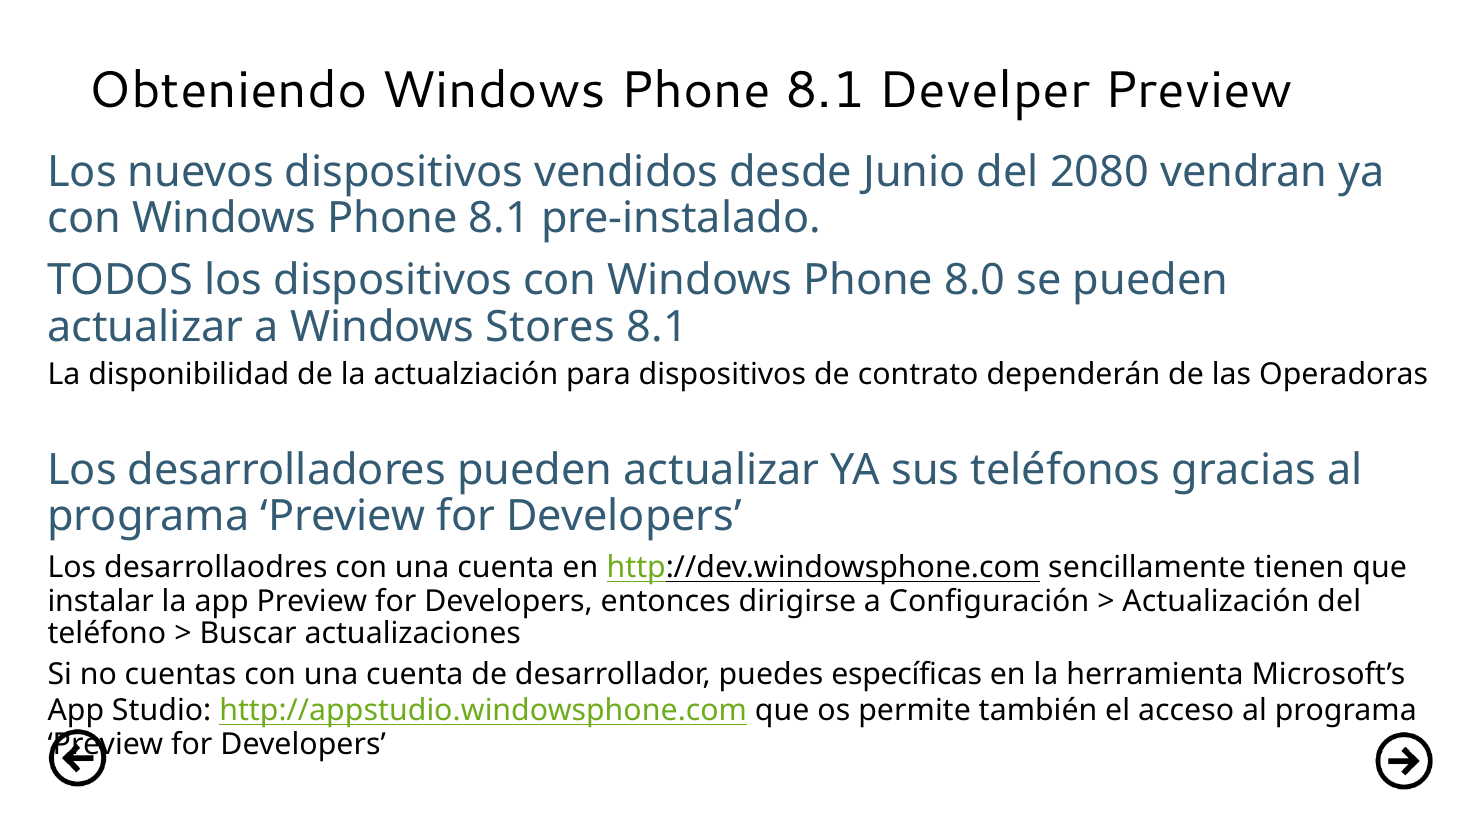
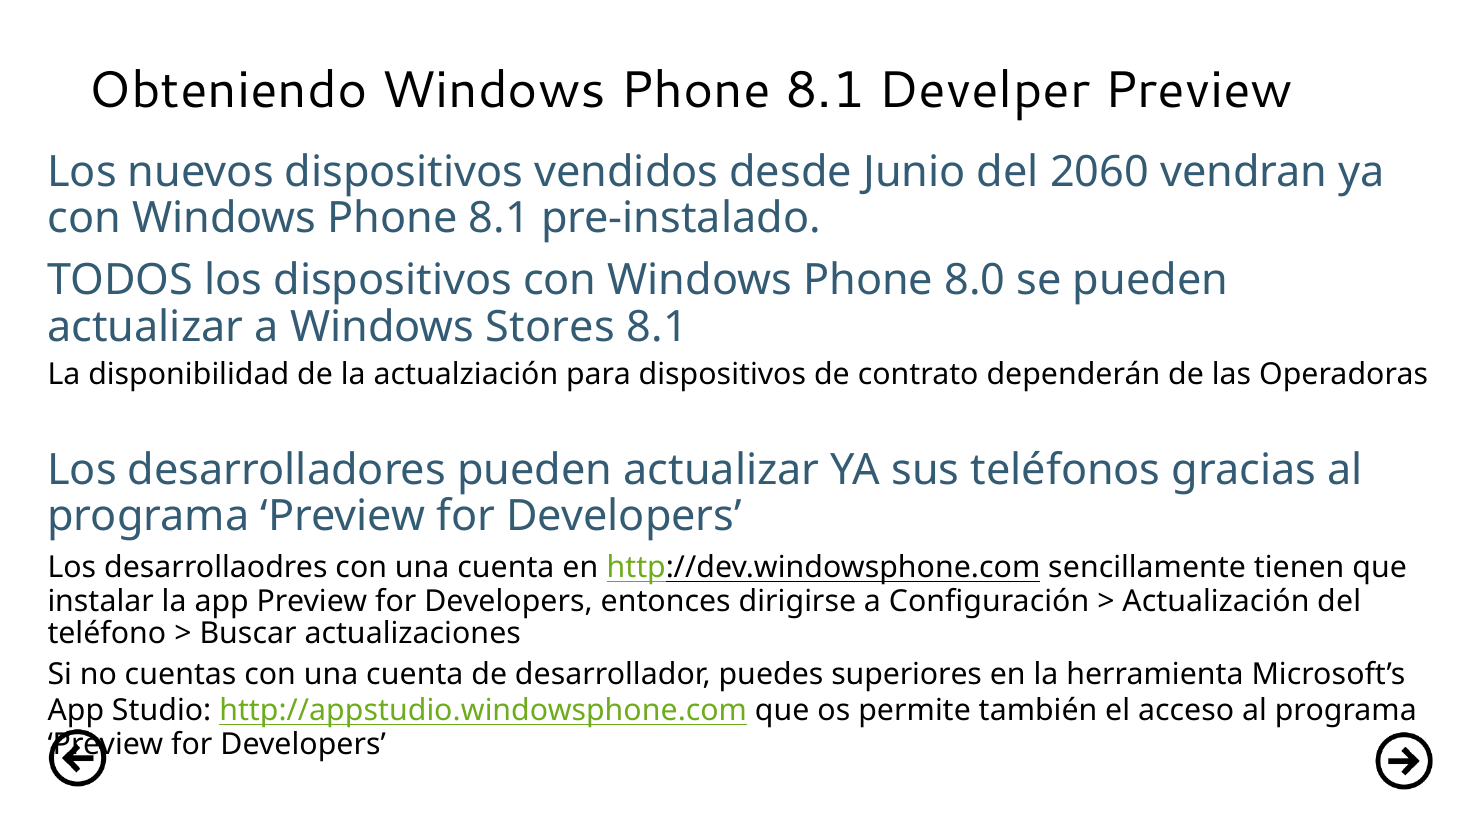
2080: 2080 -> 2060
específicas: específicas -> superiores
